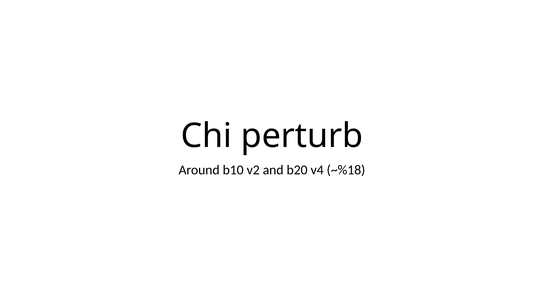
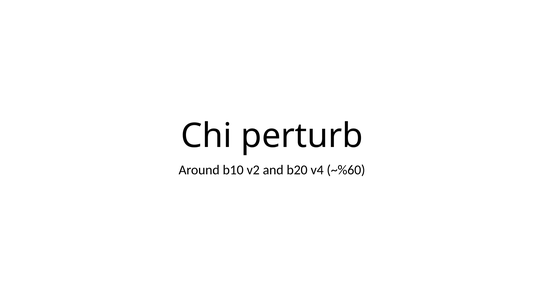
~%18: ~%18 -> ~%60
